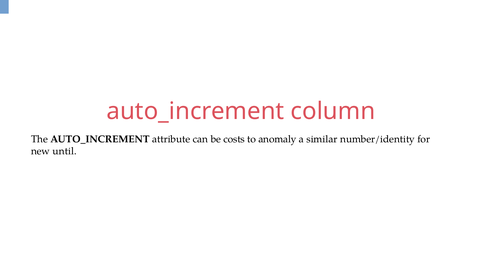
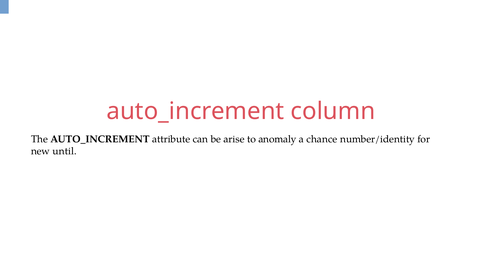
costs: costs -> arise
similar: similar -> chance
